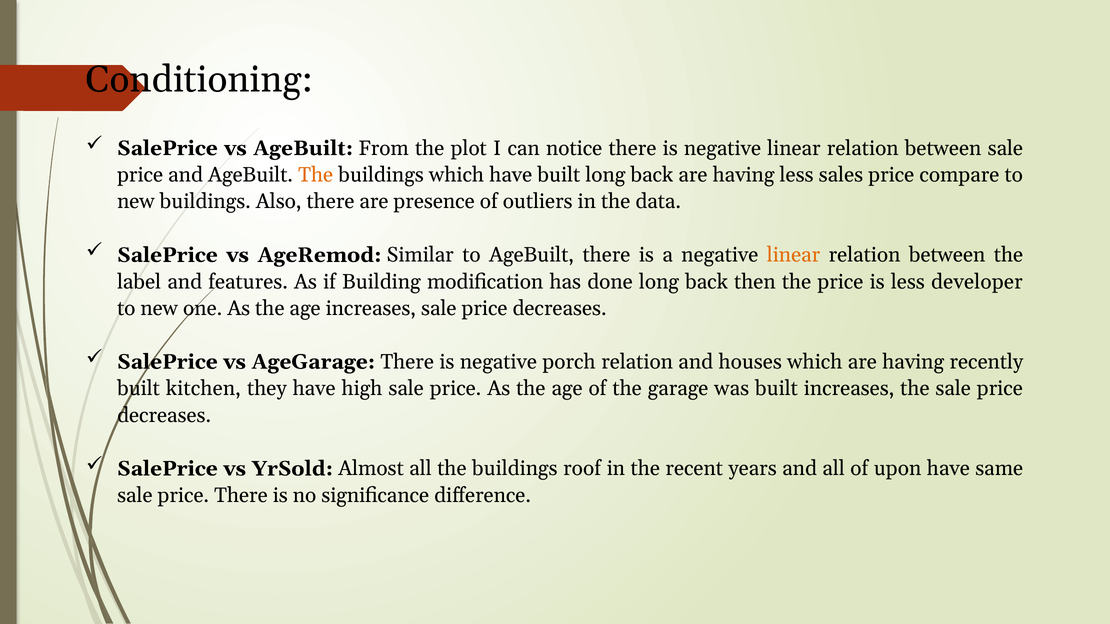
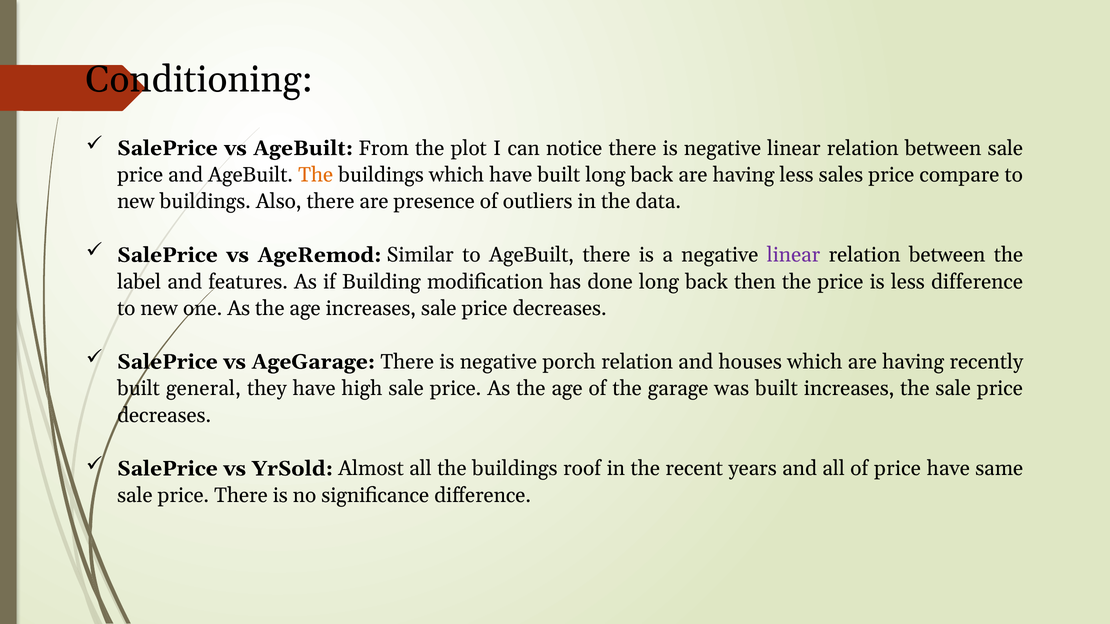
linear at (793, 255) colour: orange -> purple
less developer: developer -> difference
kitchen: kitchen -> general
of upon: upon -> price
